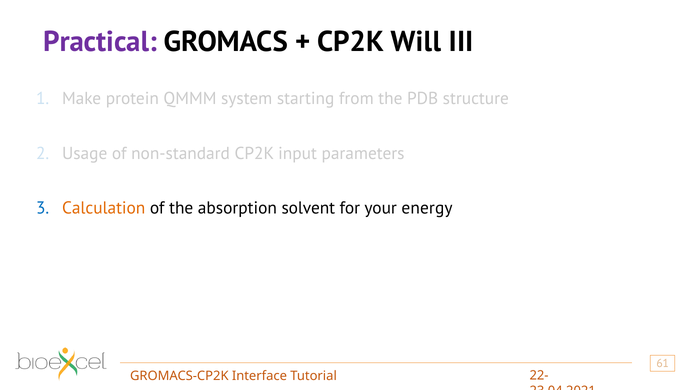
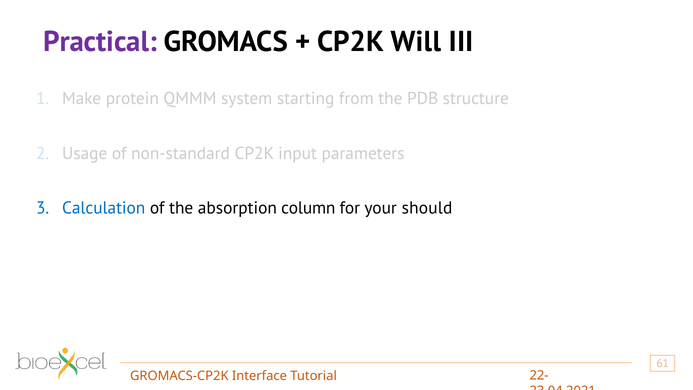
Calculation colour: orange -> blue
solvent: solvent -> column
energy: energy -> should
